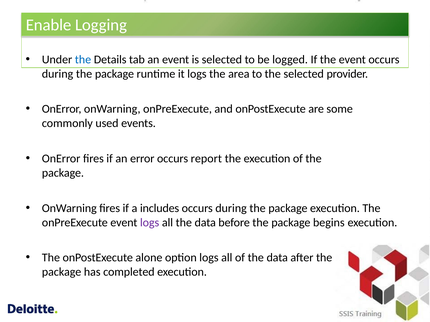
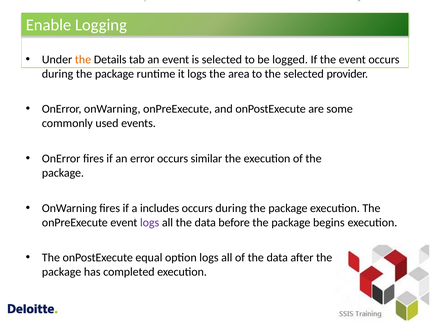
the at (83, 60) colour: blue -> orange
report: report -> similar
alone: alone -> equal
